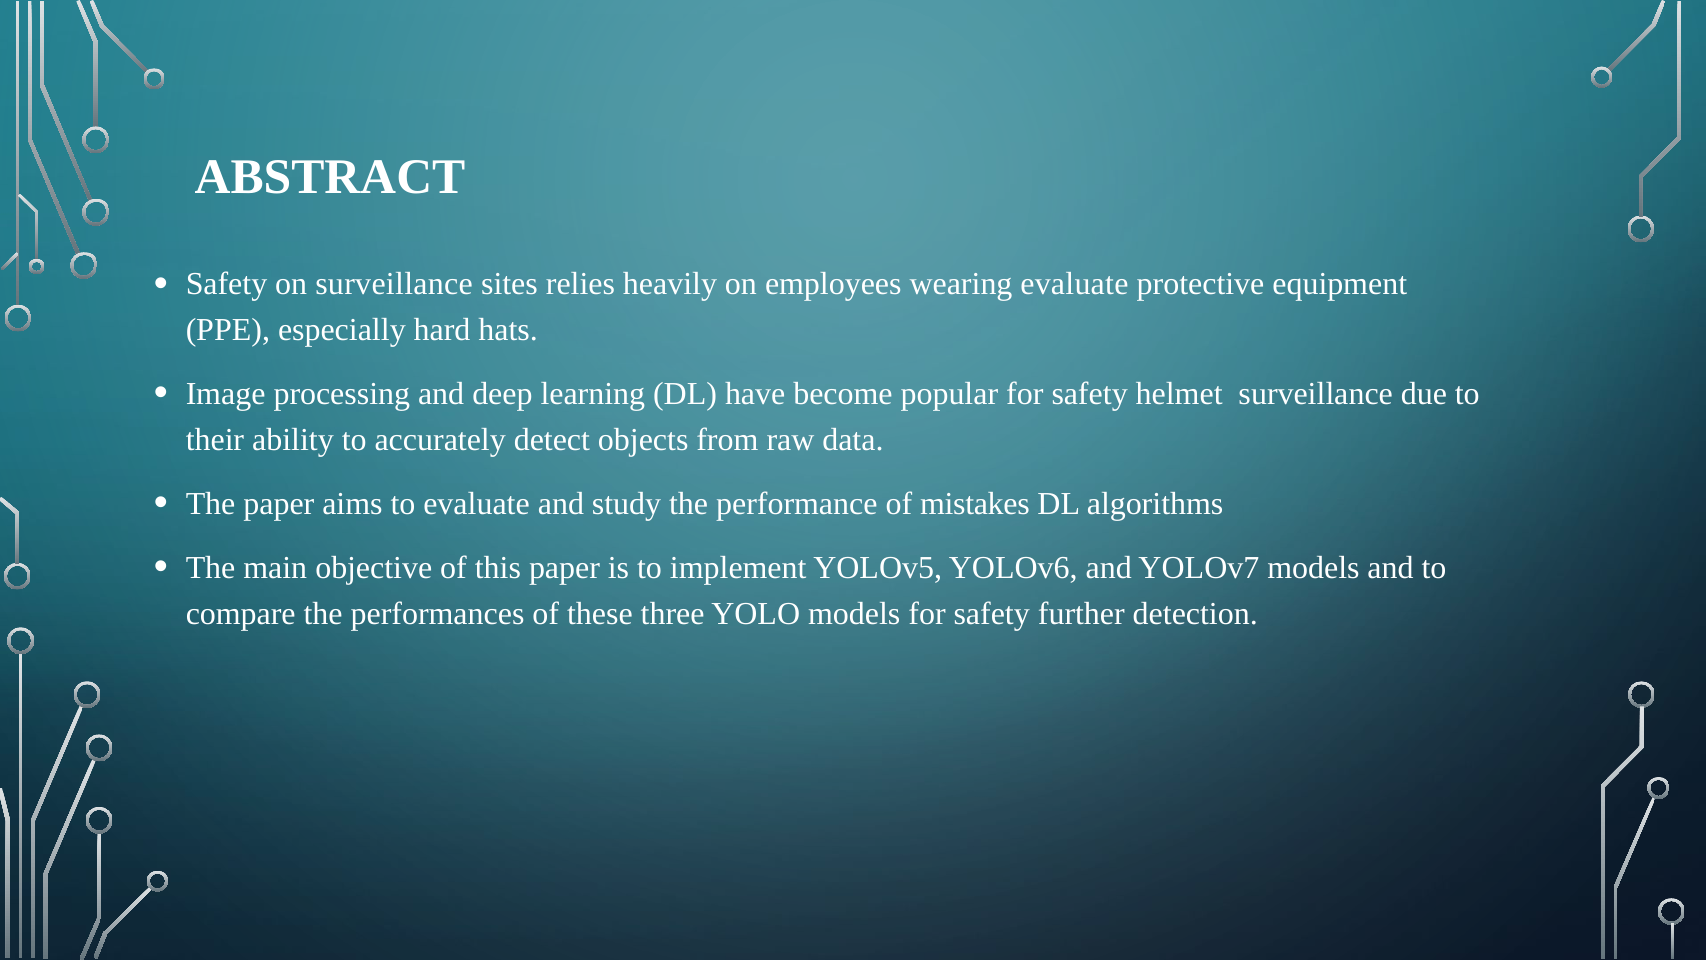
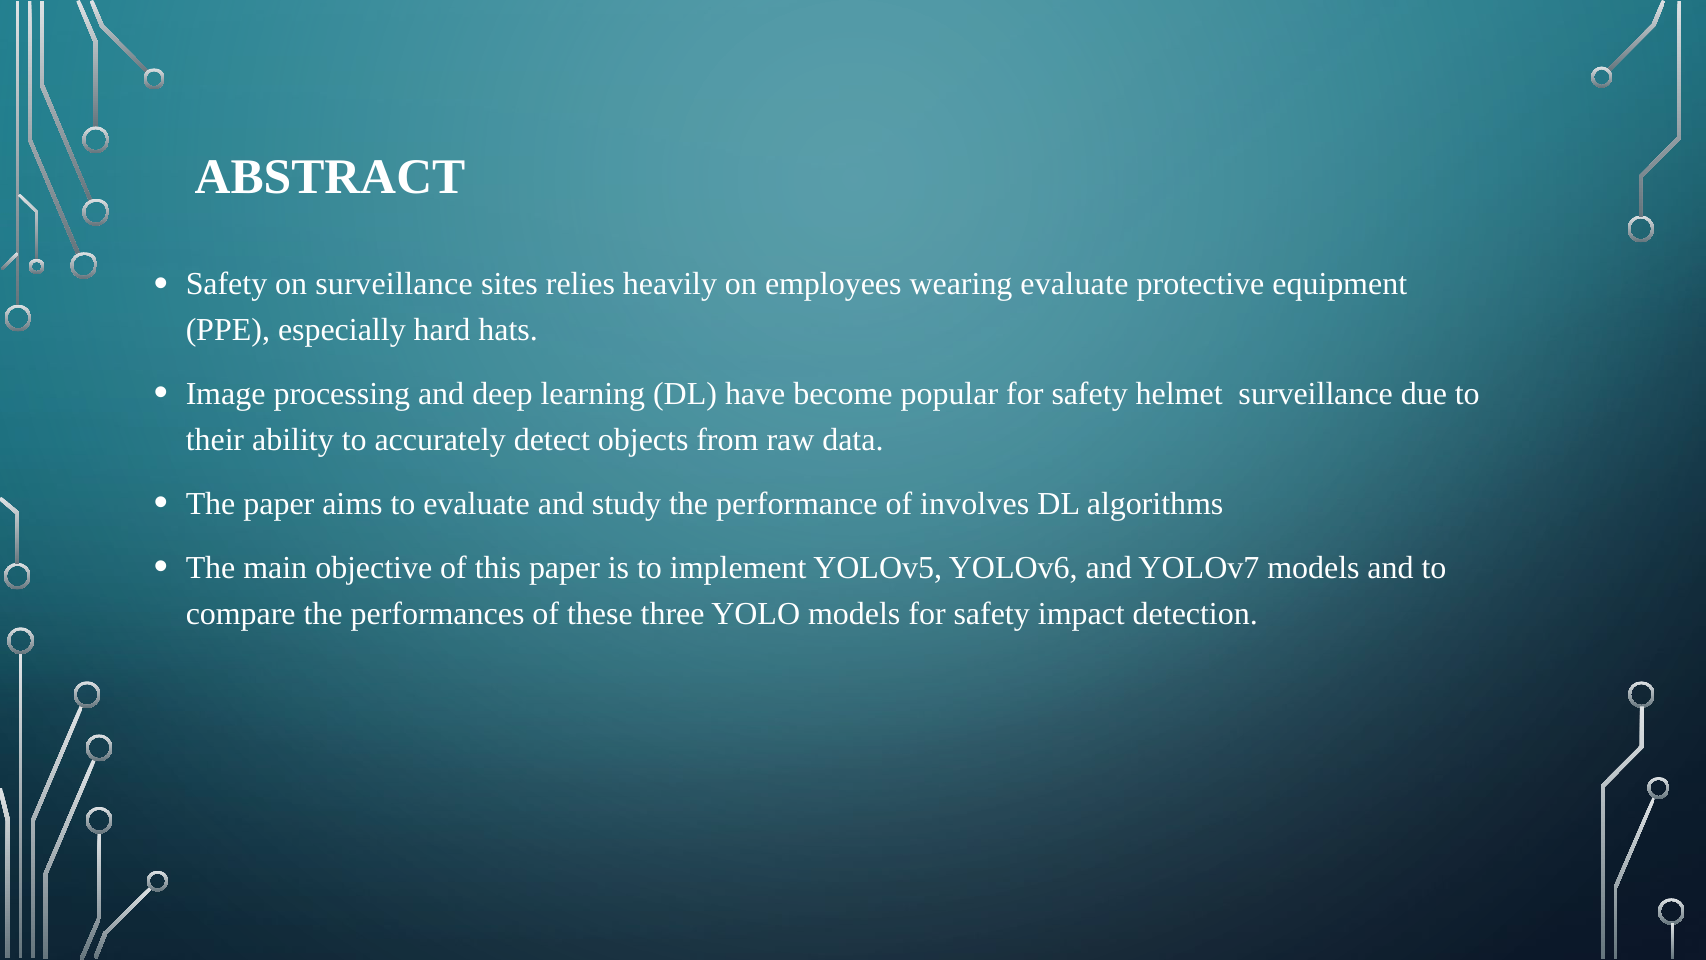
mistakes: mistakes -> involves
further: further -> impact
